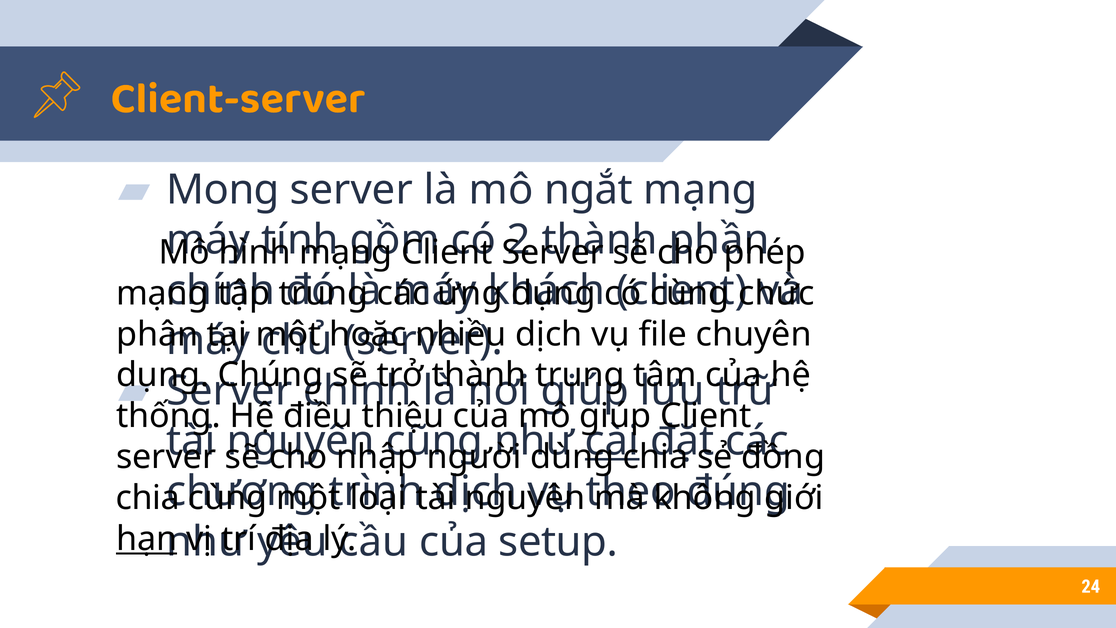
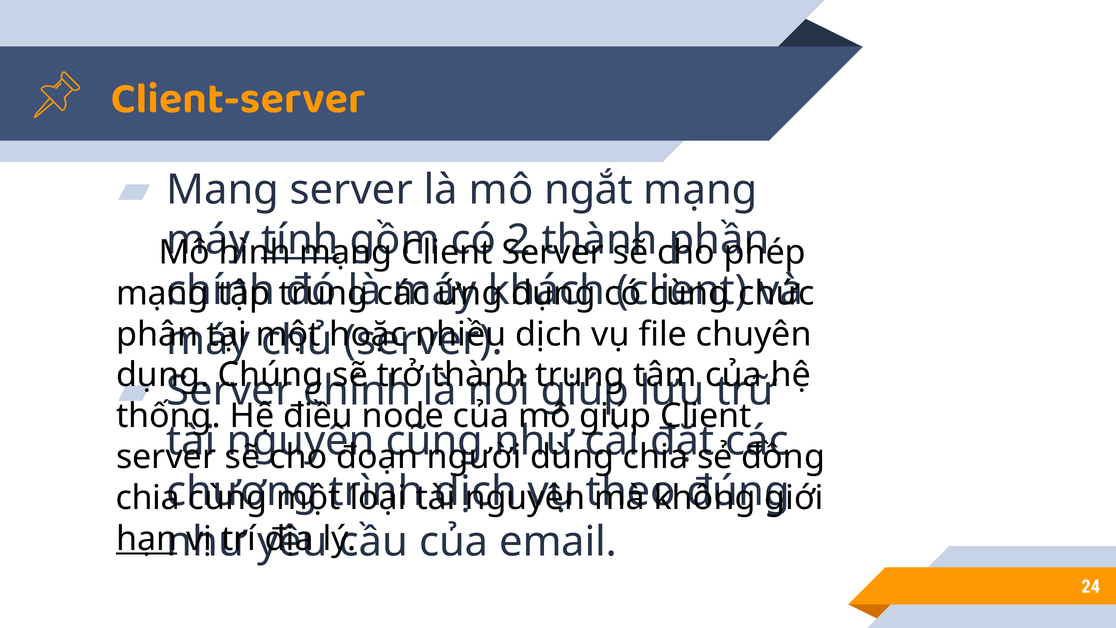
Mong: Mong -> Mang
tính underline: none -> present
thiệu: thiệu -> node
cài underline: present -> none
nhập: nhập -> đoạn
setup: setup -> email
